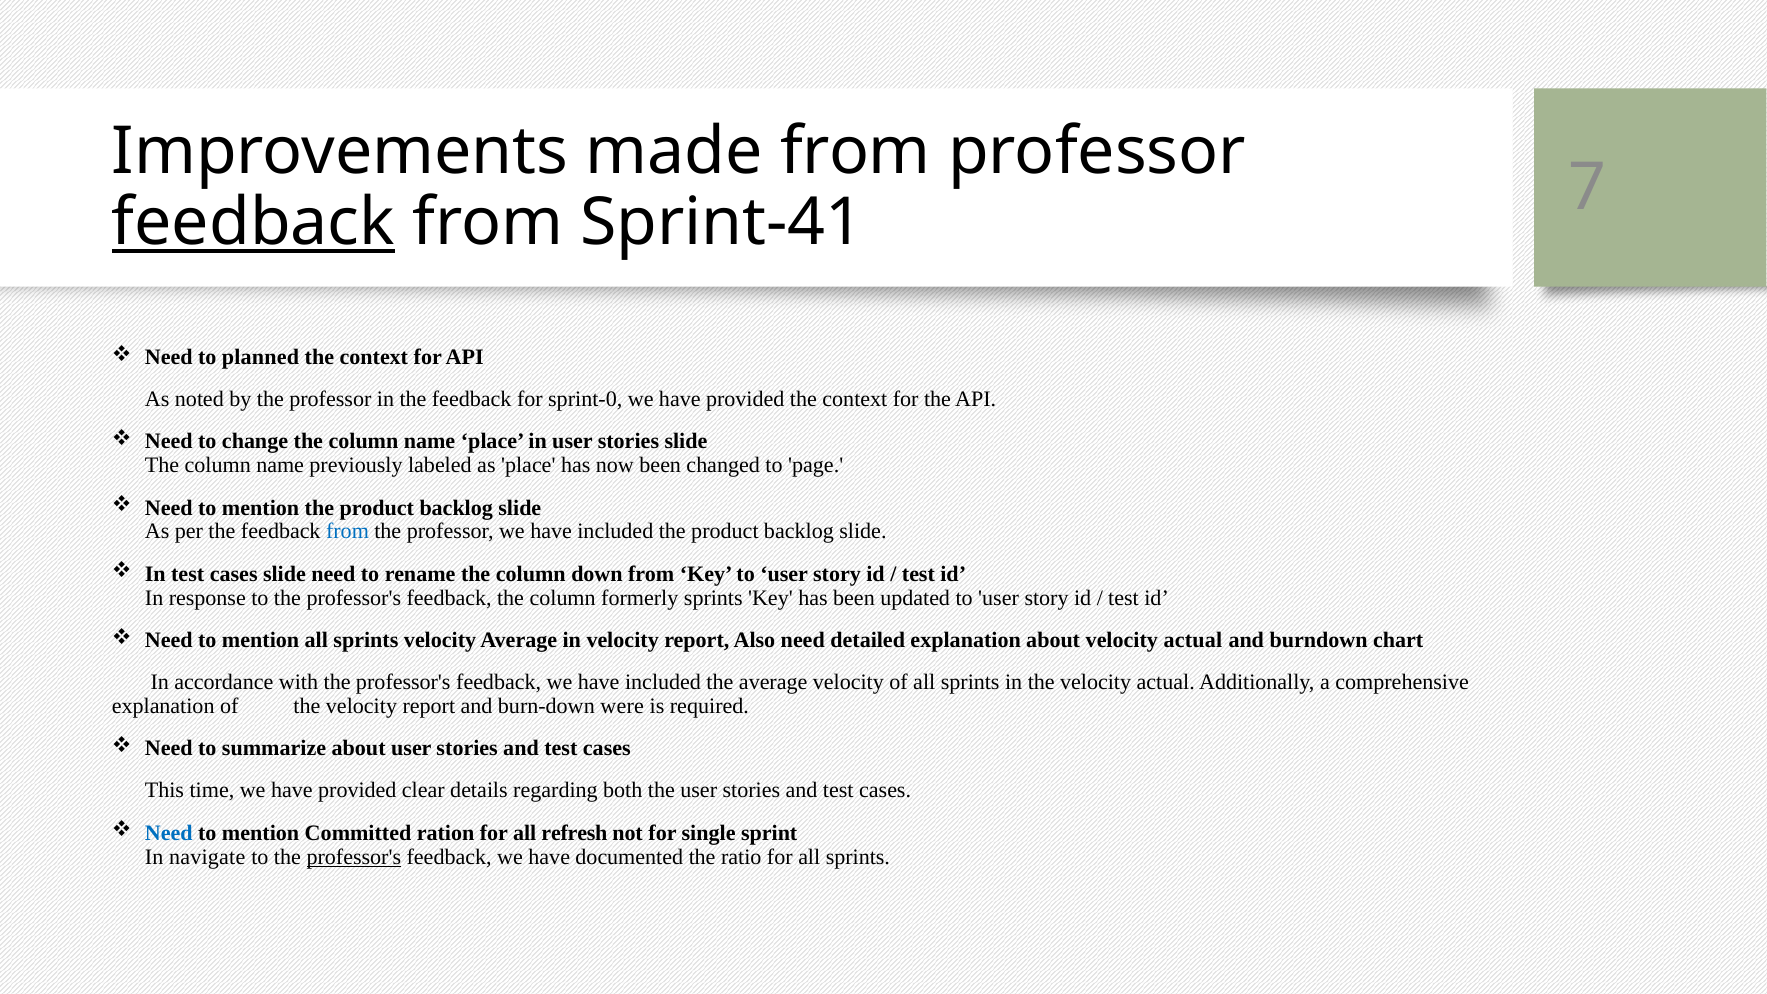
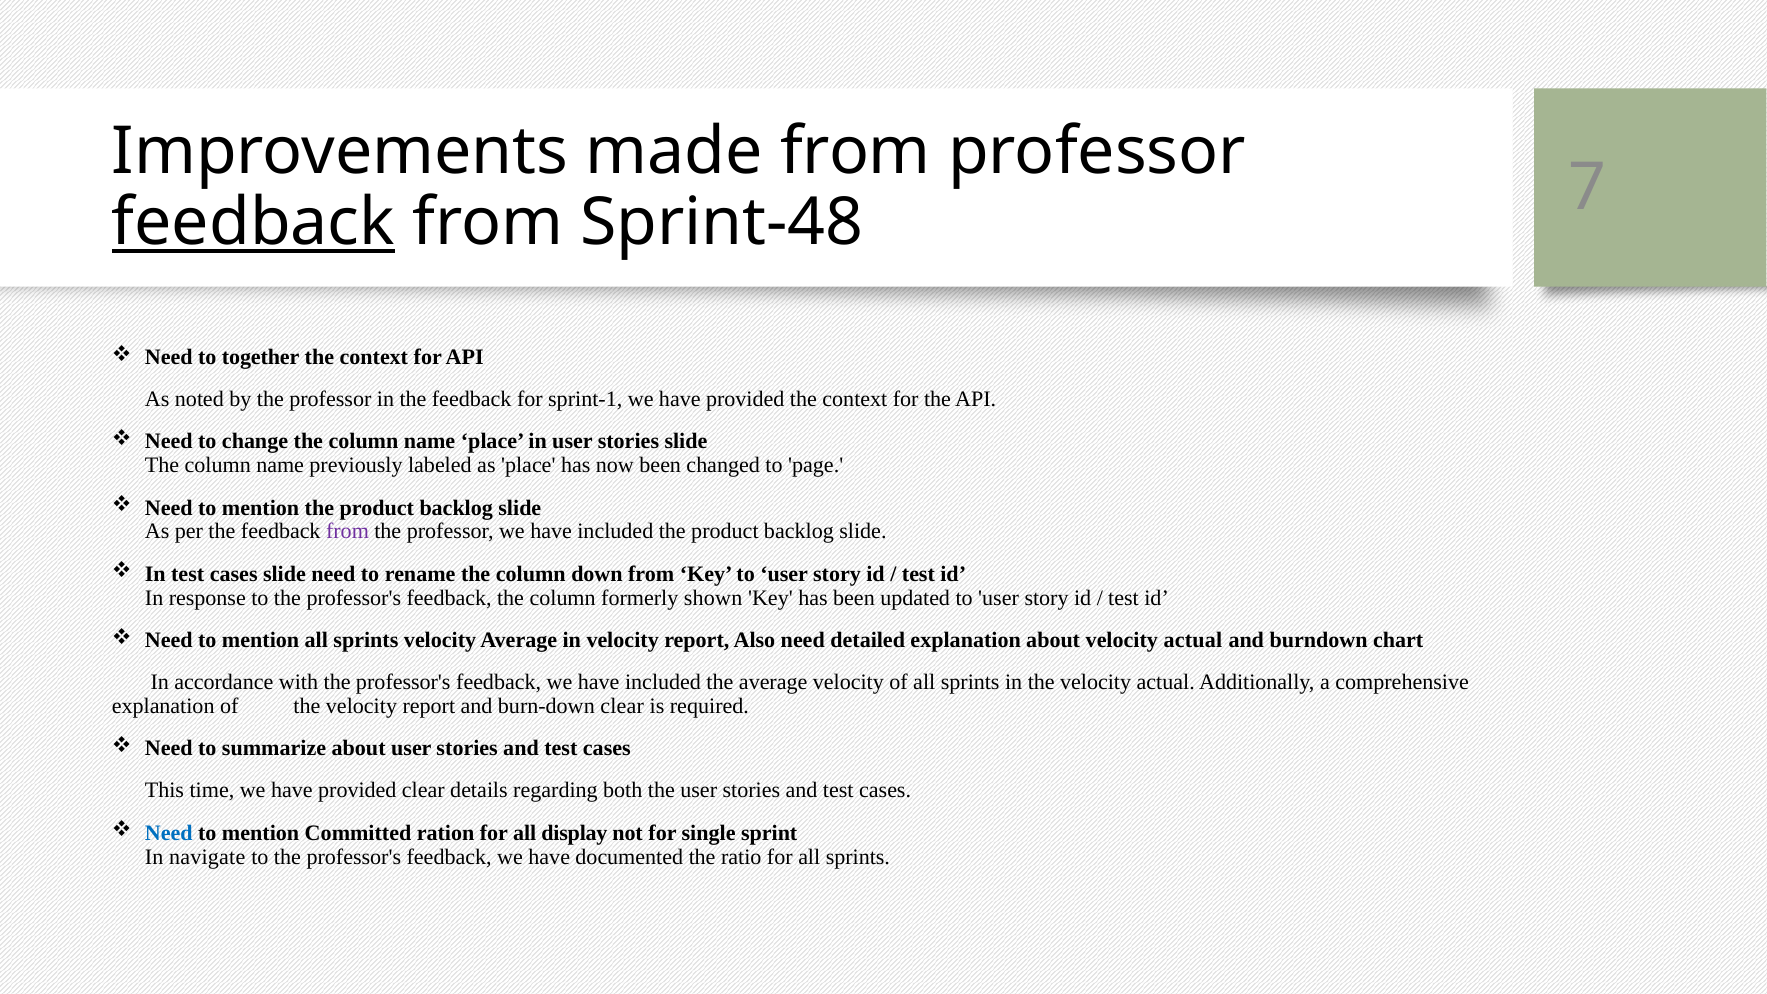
Sprint-41: Sprint-41 -> Sprint-48
planned: planned -> together
sprint-0: sprint-0 -> sprint-1
from at (347, 532) colour: blue -> purple
formerly sprints: sprints -> shown
burn-down were: were -> clear
refresh: refresh -> display
professor's at (354, 857) underline: present -> none
